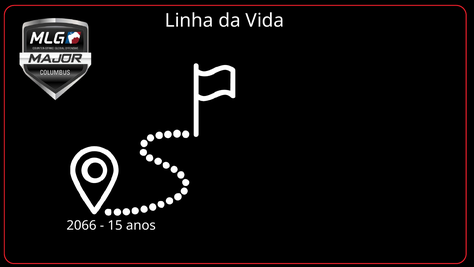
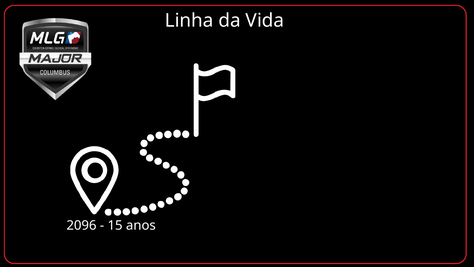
2066: 2066 -> 2096
